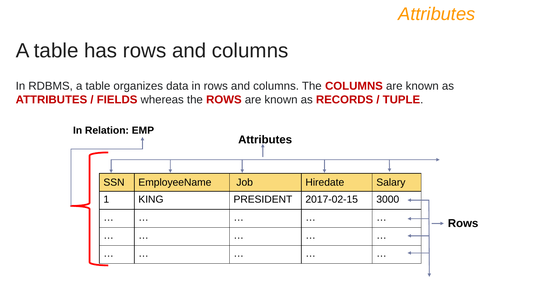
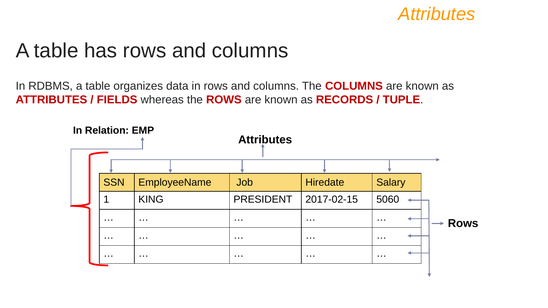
3000: 3000 -> 5060
